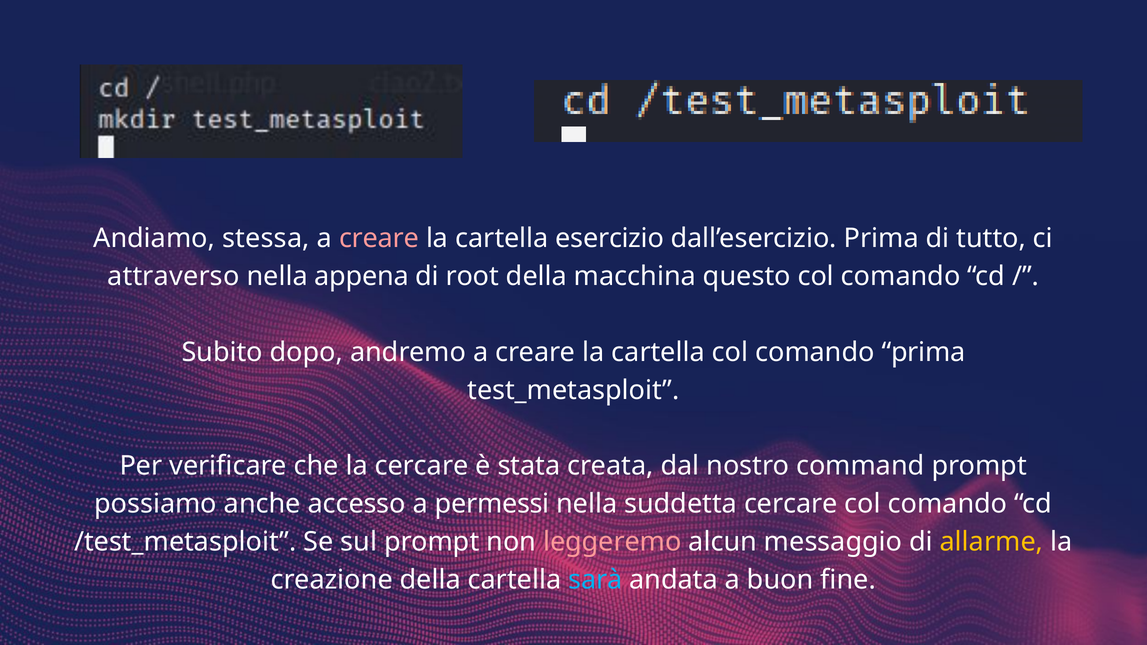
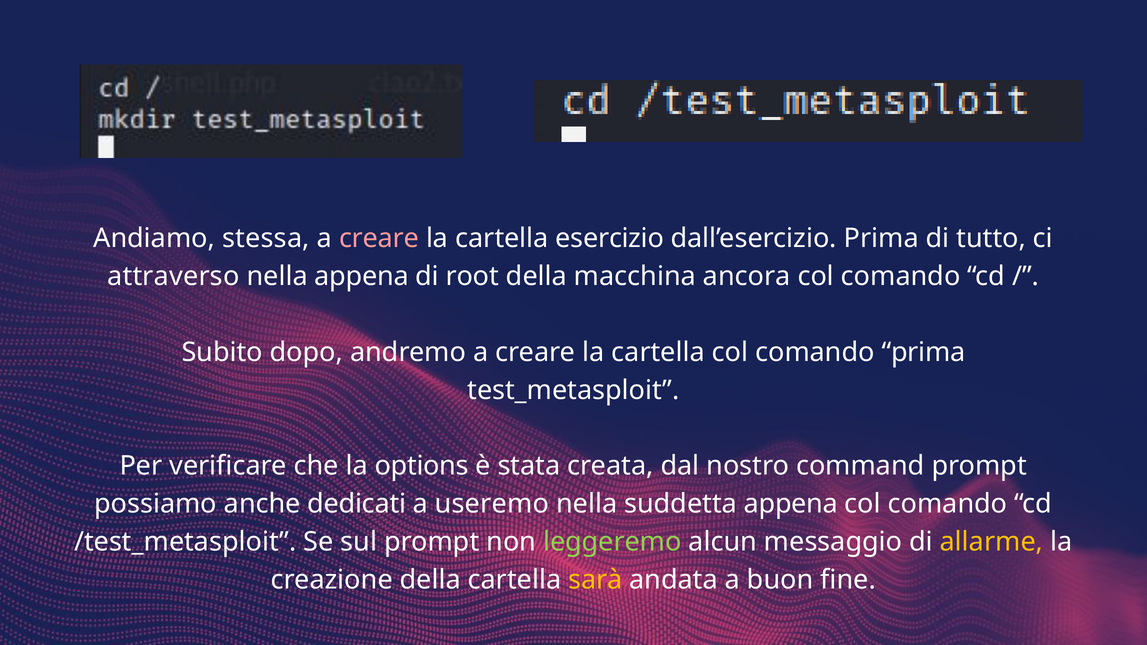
questo: questo -> ancora
la cercare: cercare -> options
accesso: accesso -> dedicati
permessi: permessi -> useremo
suddetta cercare: cercare -> appena
leggeremo colour: pink -> light green
sarà colour: light blue -> yellow
